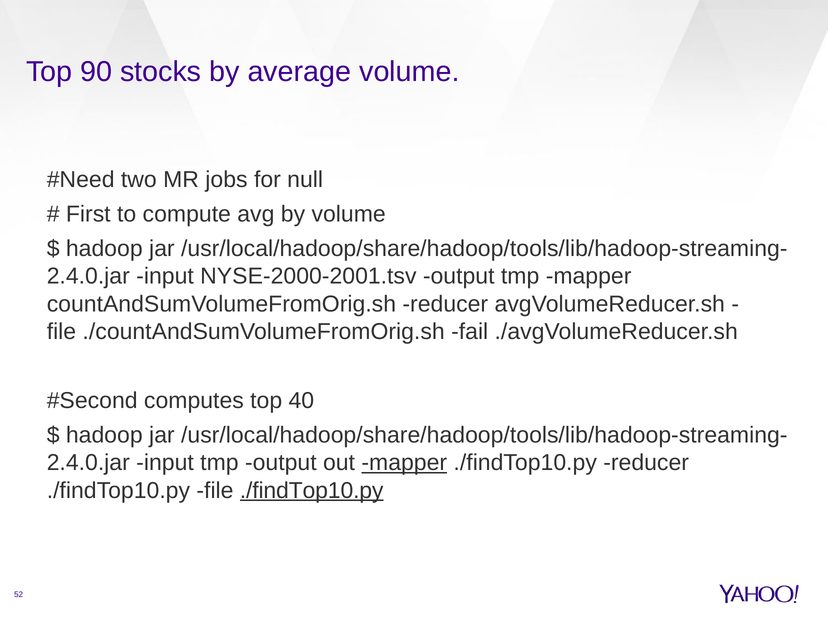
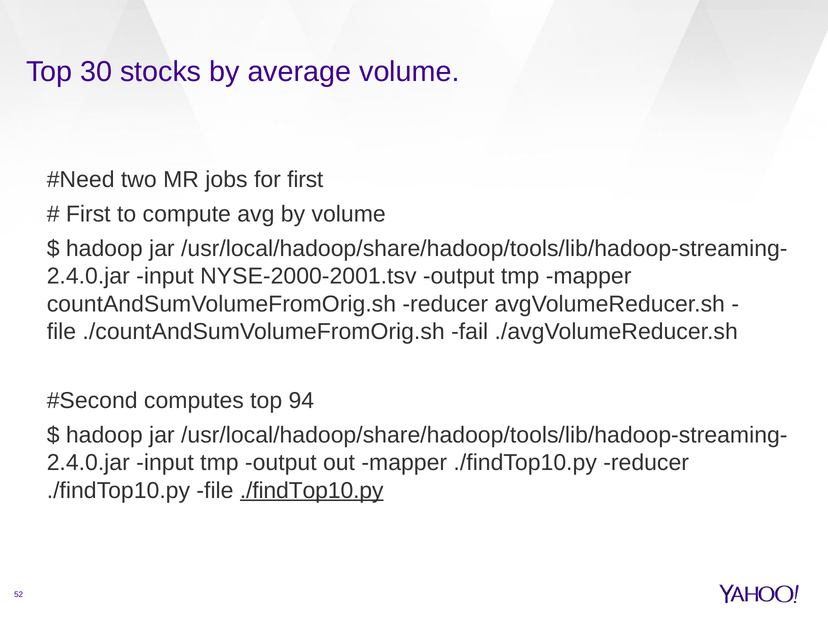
90: 90 -> 30
for null: null -> first
40: 40 -> 94
mapper at (404, 463) underline: present -> none
